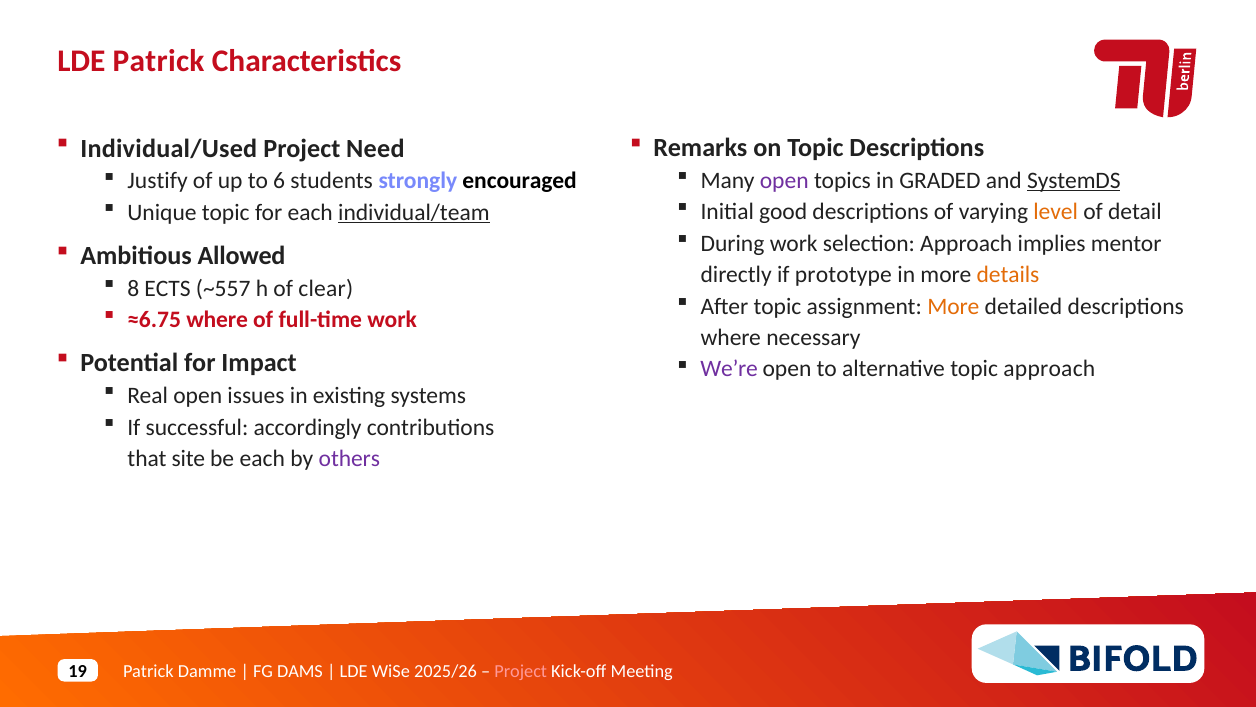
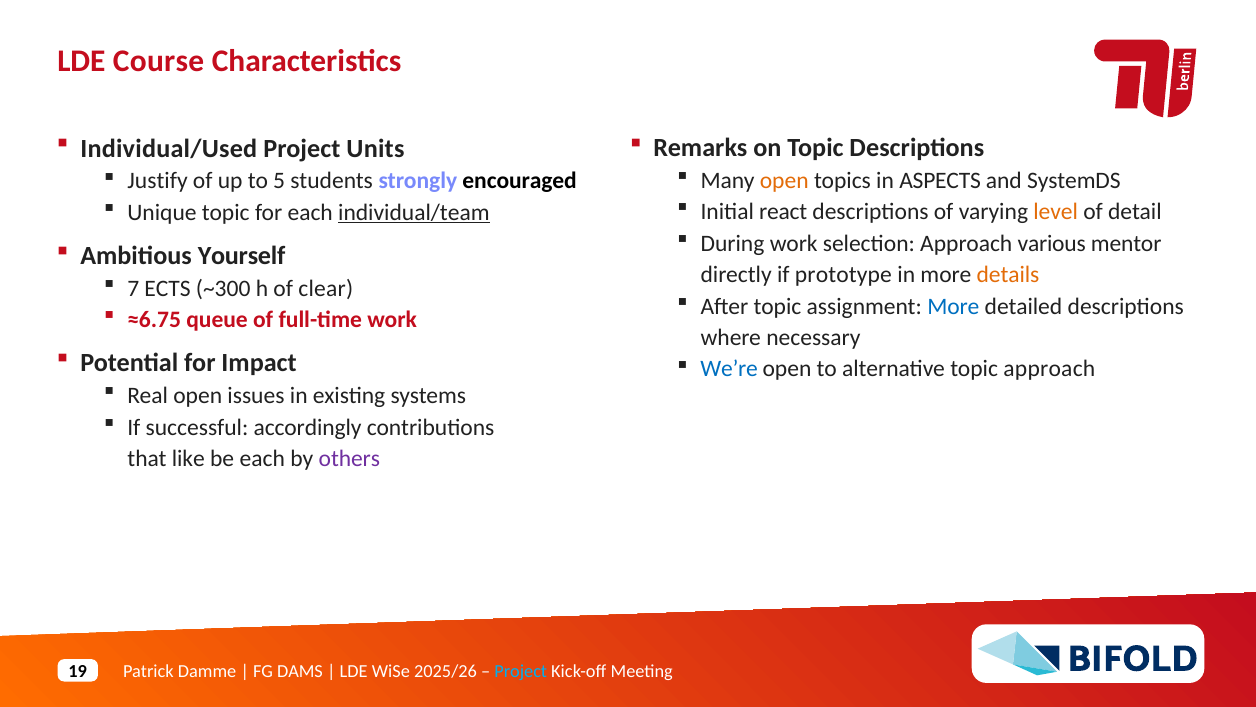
LDE Patrick: Patrick -> Course
Need: Need -> Units
open at (784, 180) colour: purple -> orange
GRADED: GRADED -> ASPECTS
SystemDS underline: present -> none
6: 6 -> 5
good: good -> react
implies: implies -> various
Allowed: Allowed -> Yourself
8: 8 -> 7
~557: ~557 -> ~300
More at (953, 306) colour: orange -> blue
≈6.75 where: where -> queue
We’re colour: purple -> blue
site: site -> like
Project at (521, 671) colour: pink -> light blue
